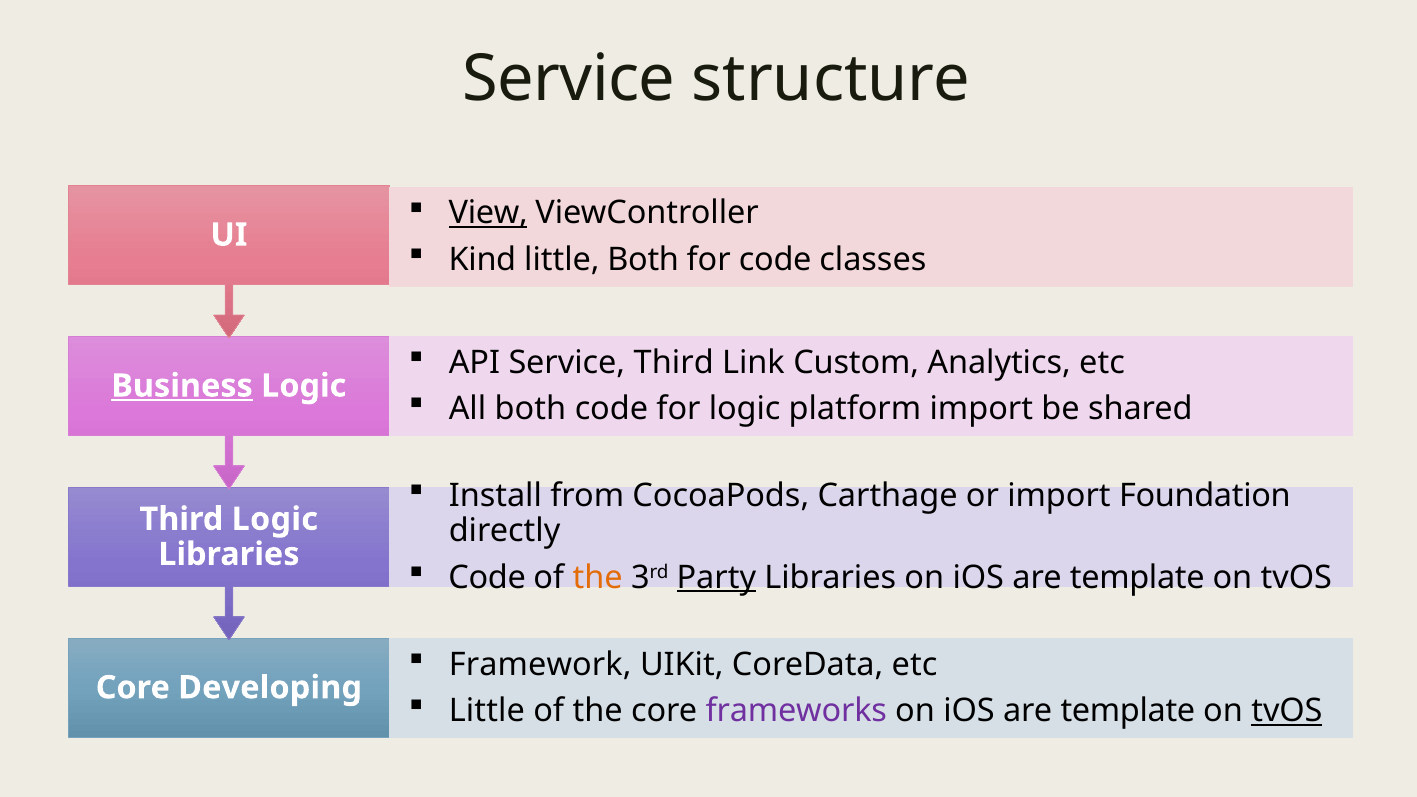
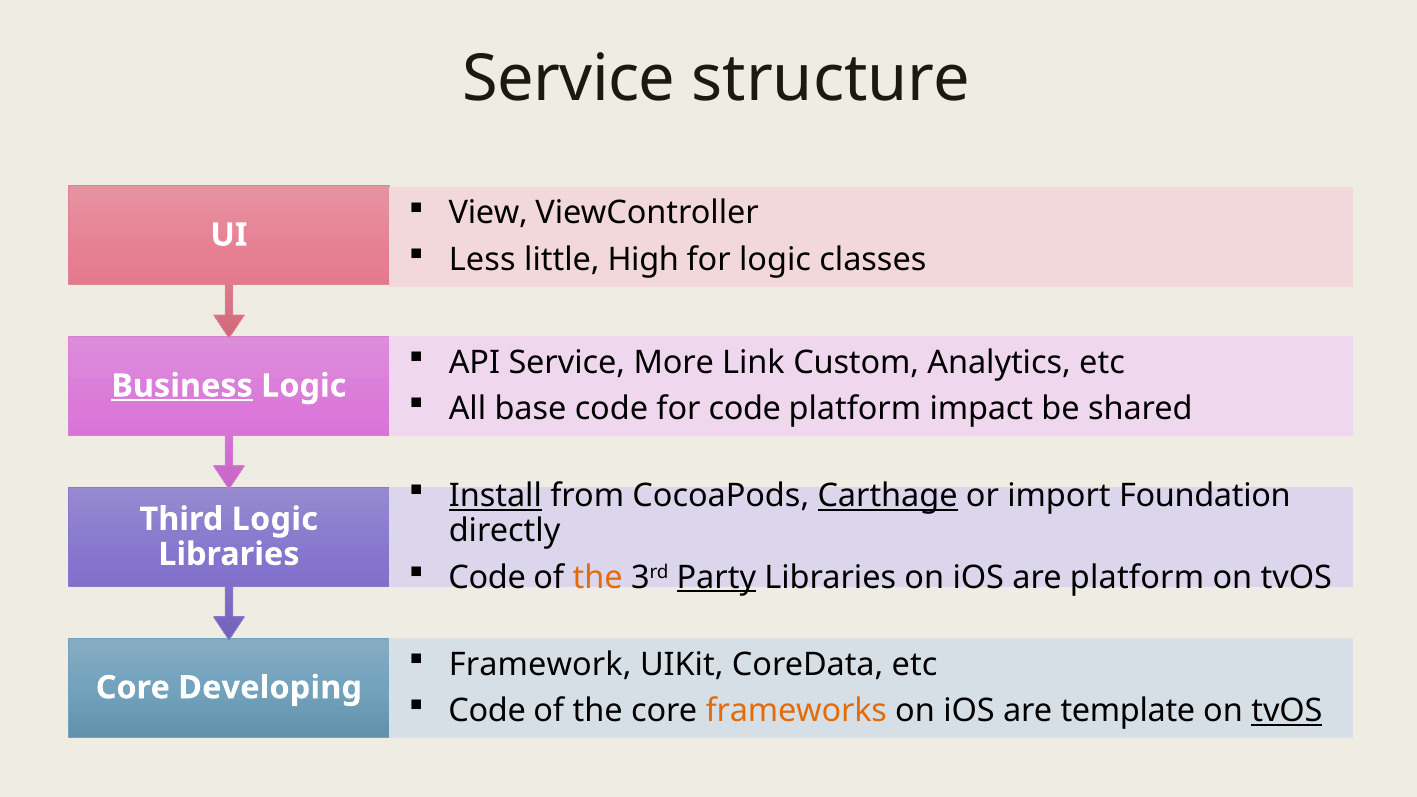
View underline: present -> none
Kind: Kind -> Less
little Both: Both -> High
for code: code -> logic
Service Third: Third -> More
All both: both -> base
for logic: logic -> code
platform import: import -> impact
Install underline: none -> present
Carthage underline: none -> present
template at (1137, 578): template -> platform
Little at (487, 711): Little -> Code
frameworks colour: purple -> orange
